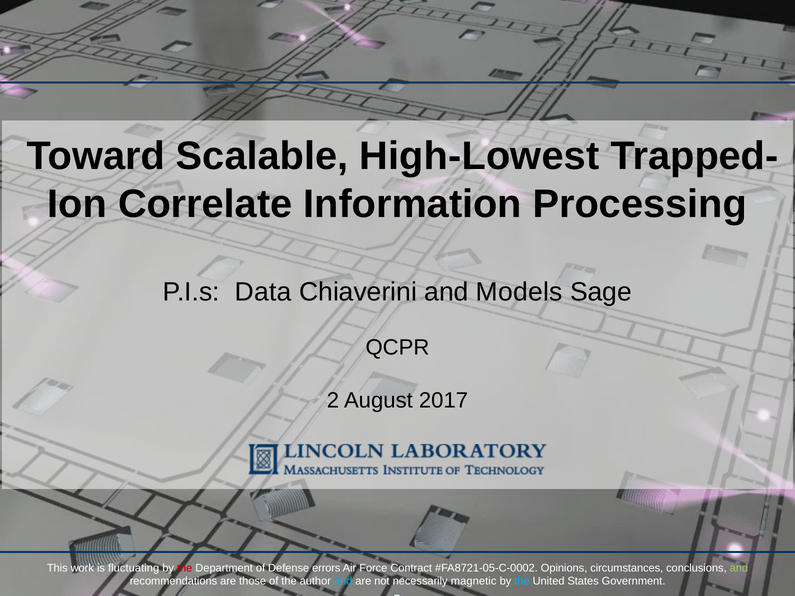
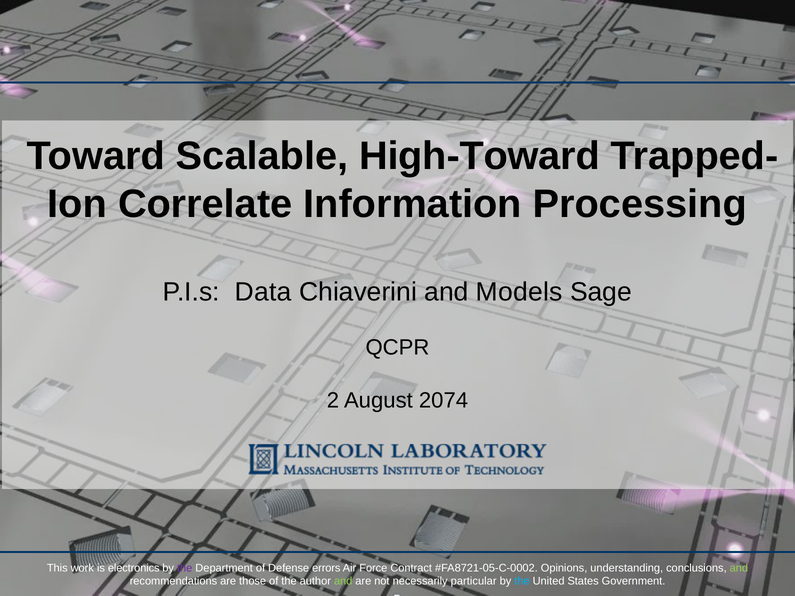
High-Lowest: High-Lowest -> High-Toward
2017: 2017 -> 2074
fluctuating: fluctuating -> electronics
the at (185, 568) colour: red -> purple
circumstances: circumstances -> understanding
and at (343, 581) colour: light blue -> light green
magnetic: magnetic -> particular
